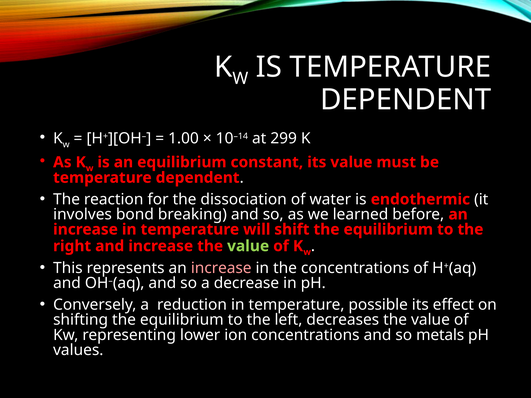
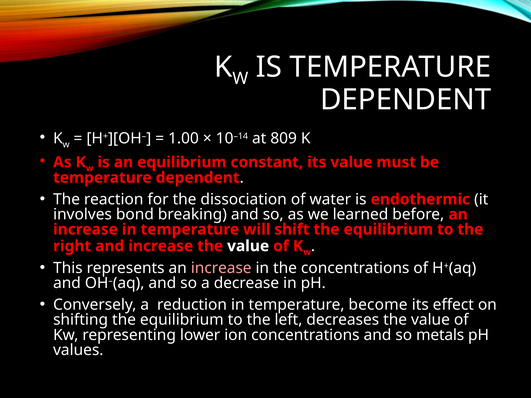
299: 299 -> 809
value at (248, 246) colour: light green -> white
possible: possible -> become
